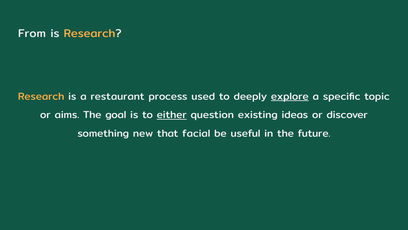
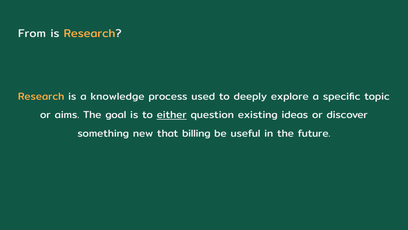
restaurant: restaurant -> knowledge
explore underline: present -> none
facial: facial -> billing
